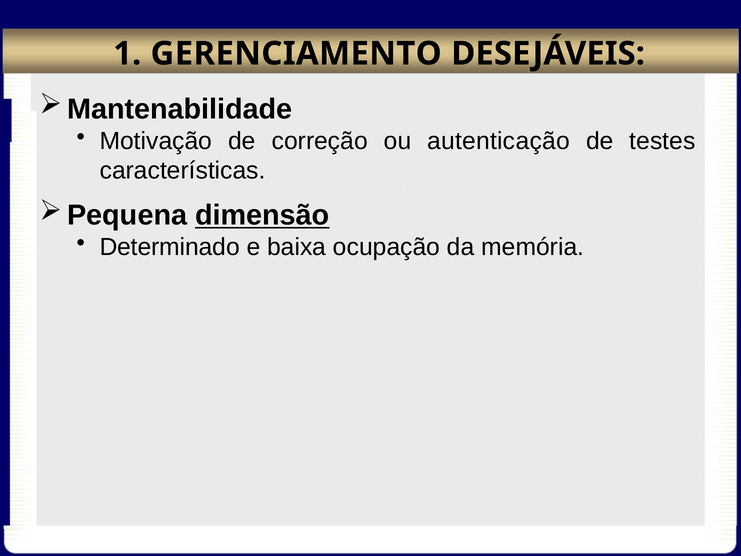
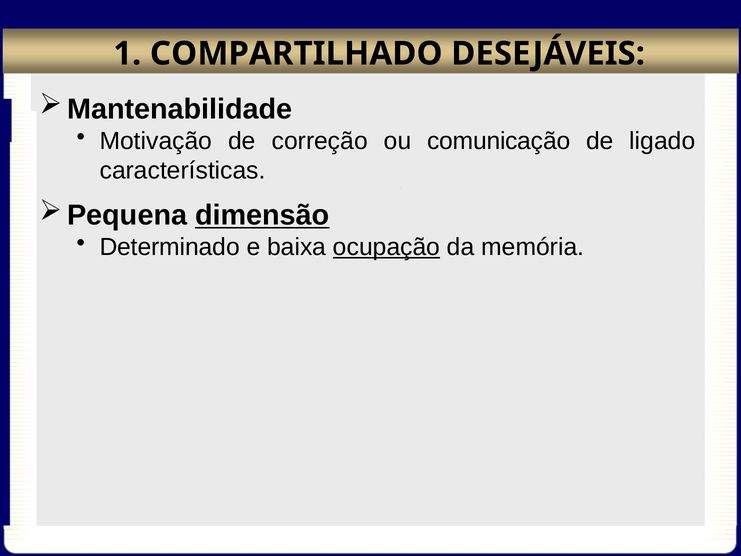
GERENCIAMENTO: GERENCIAMENTO -> COMPARTILHADO
autenticação: autenticação -> comunicação
testes: testes -> ligado
ocupação underline: none -> present
